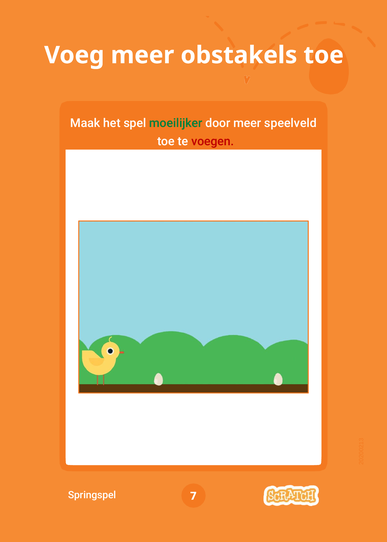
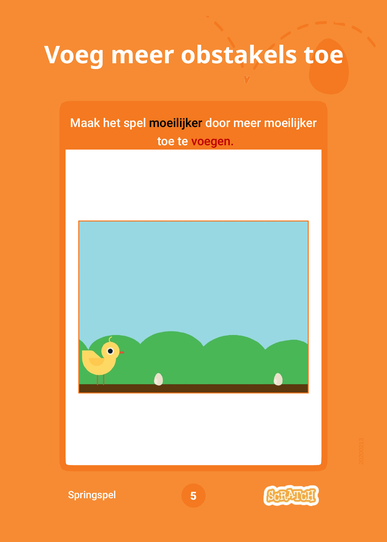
moeilijker at (176, 123) colour: green -> black
meer speelveld: speelveld -> moeilijker
7: 7 -> 5
